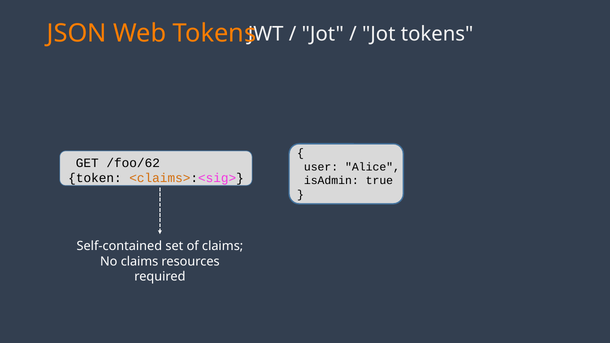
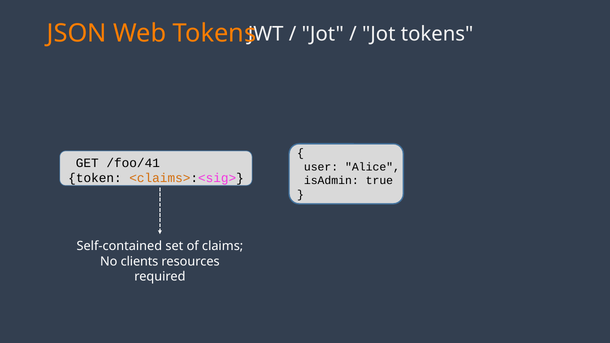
/foo/62: /foo/62 -> /foo/41
No claims: claims -> clients
